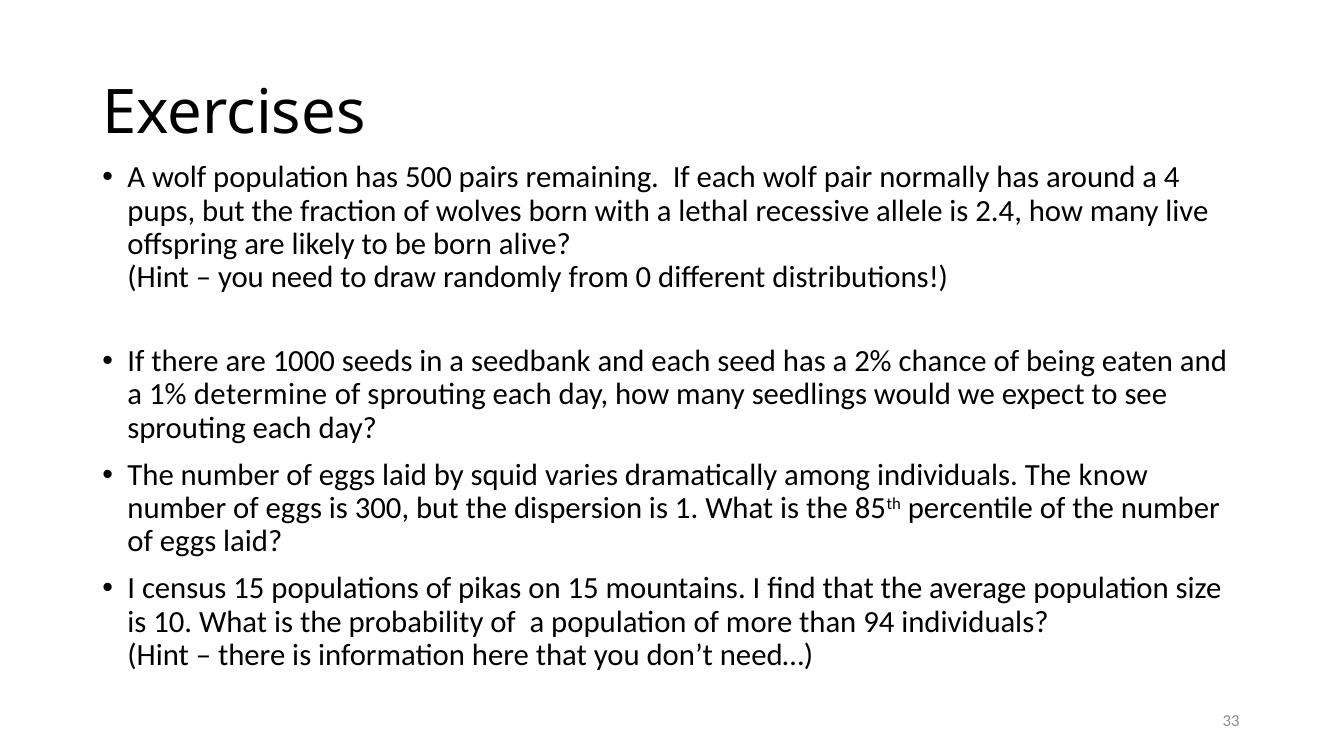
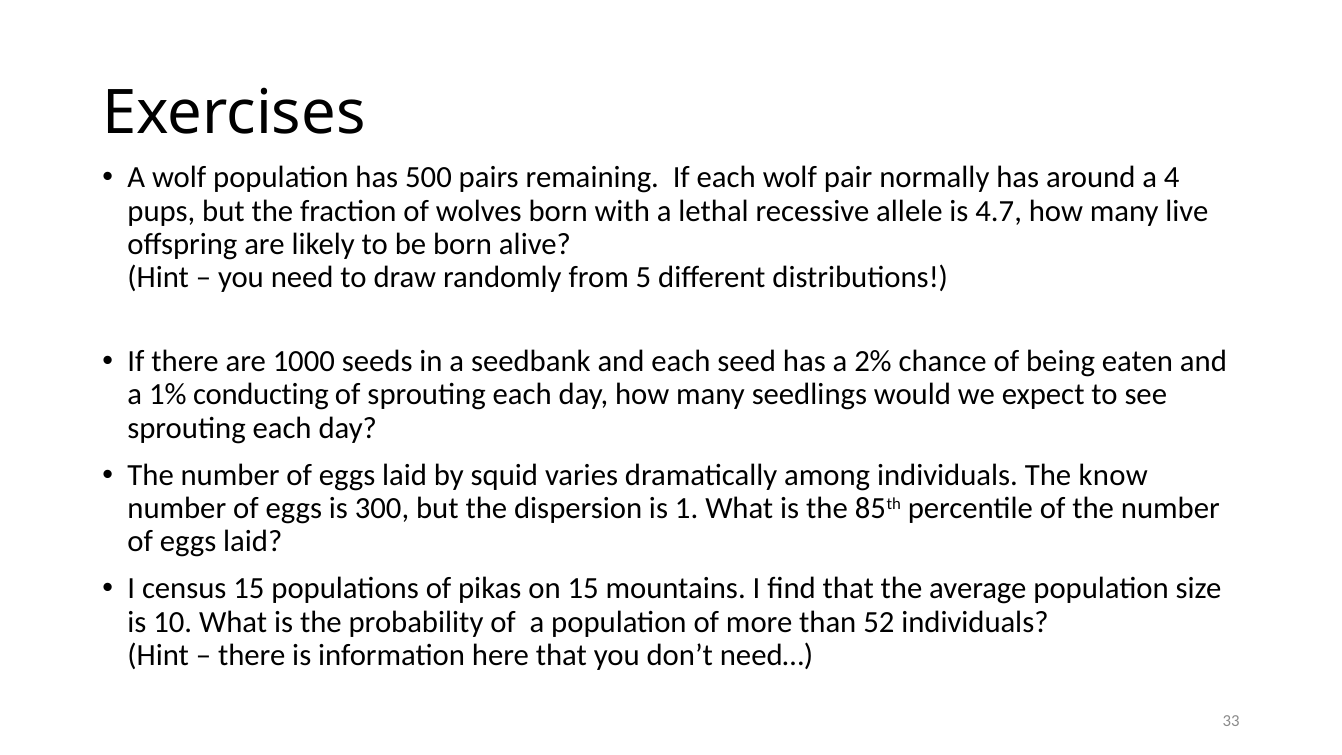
2.4: 2.4 -> 4.7
0: 0 -> 5
determine: determine -> conducting
94: 94 -> 52
